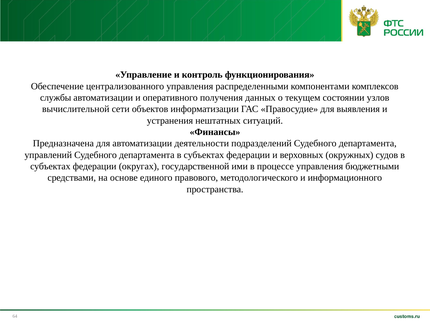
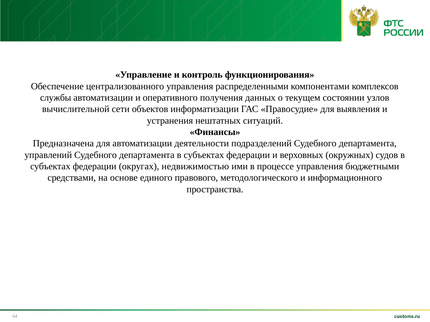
государственной: государственной -> недвижимостью
